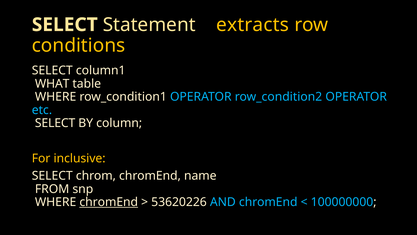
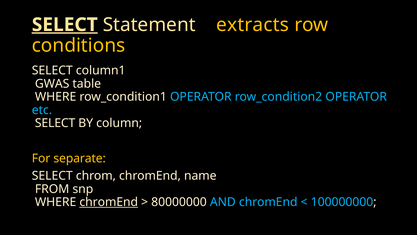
SELECT at (65, 25) underline: none -> present
WHAT: WHAT -> GWAS
inclusive: inclusive -> separate
53620226: 53620226 -> 80000000
